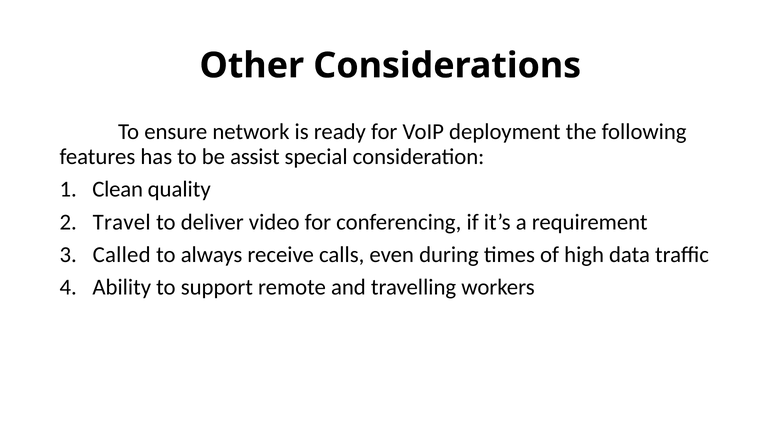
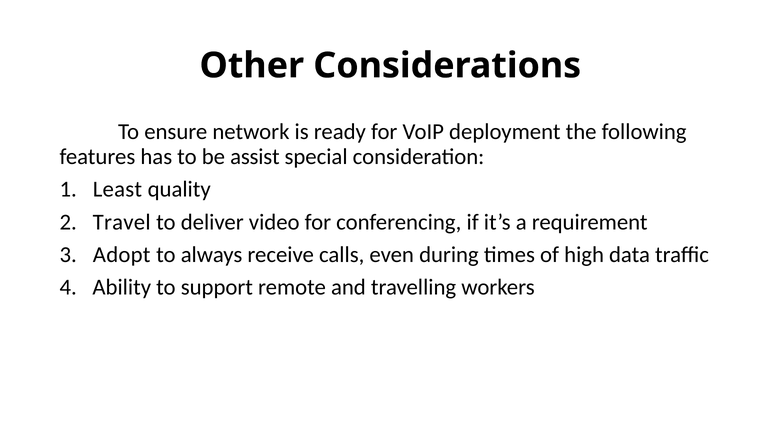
Clean: Clean -> Least
Called: Called -> Adopt
